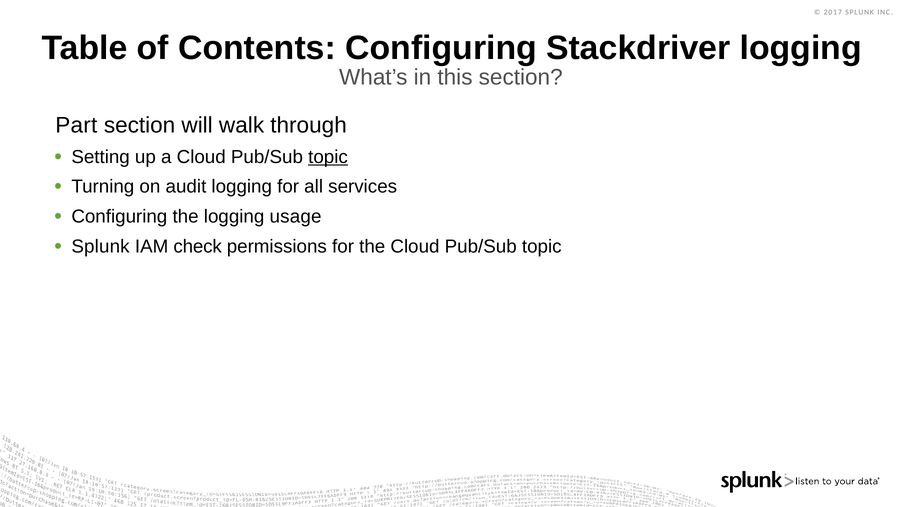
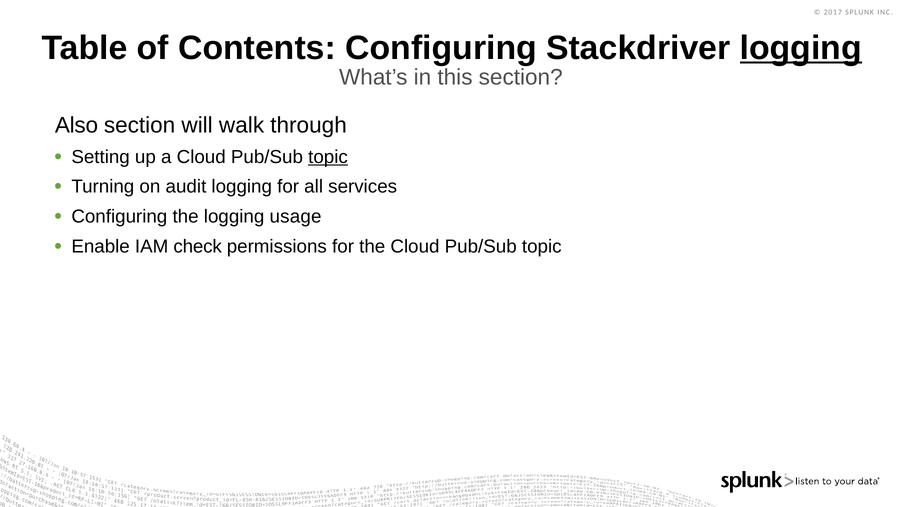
logging at (801, 48) underline: none -> present
Part: Part -> Also
Splunk at (101, 247): Splunk -> Enable
